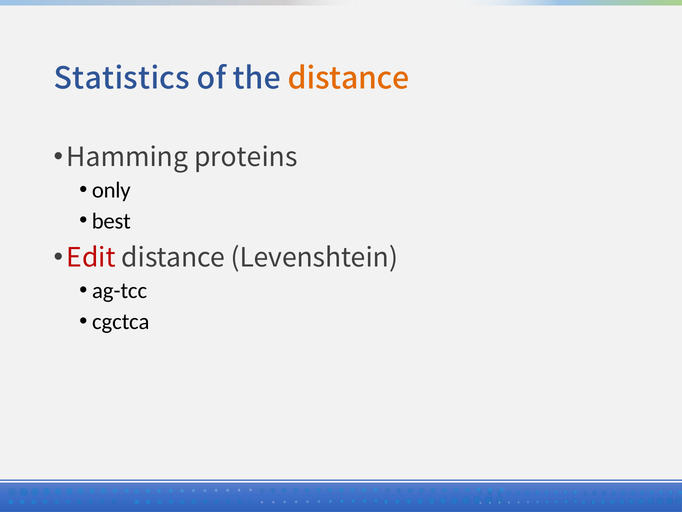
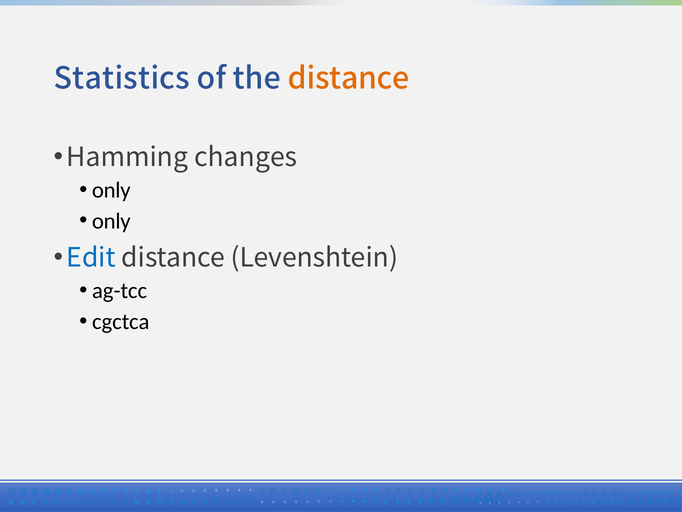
proteins: proteins -> changes
best at (111, 221): best -> only
Edit colour: red -> blue
